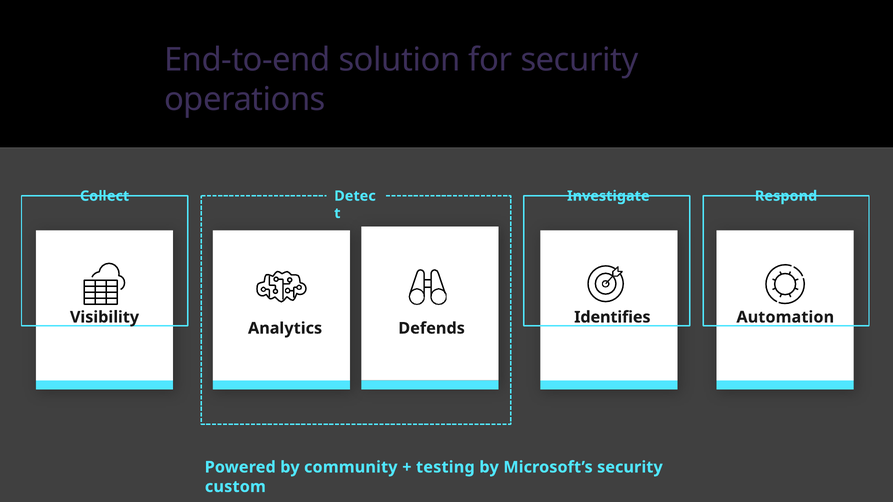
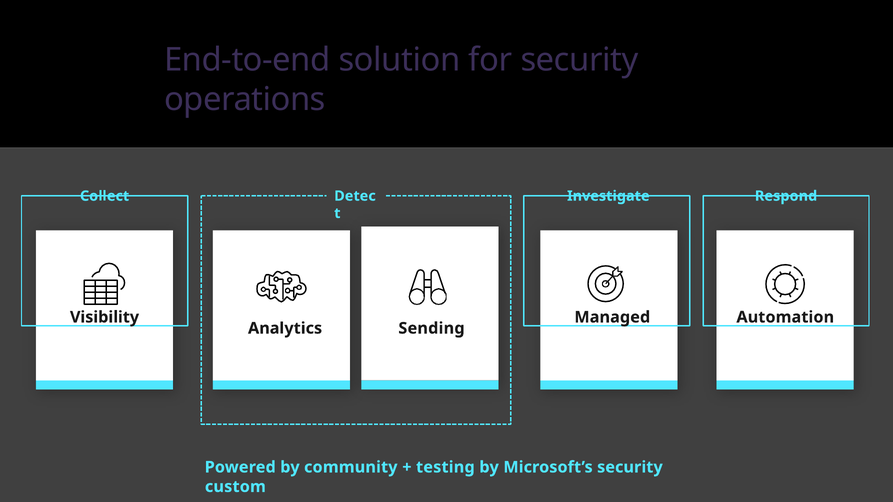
Identifies: Identifies -> Managed
Defends: Defends -> Sending
